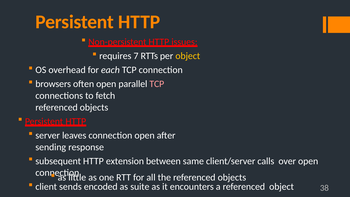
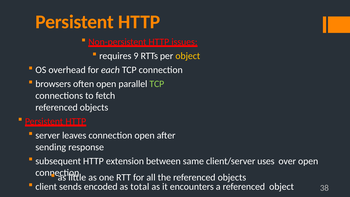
7: 7 -> 9
TCP at (157, 84) colour: pink -> light green
calls: calls -> uses
suite: suite -> total
